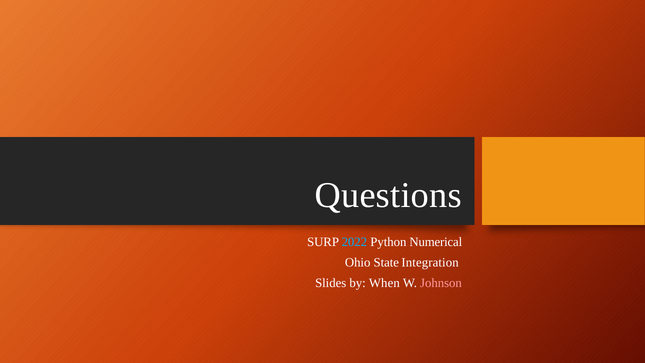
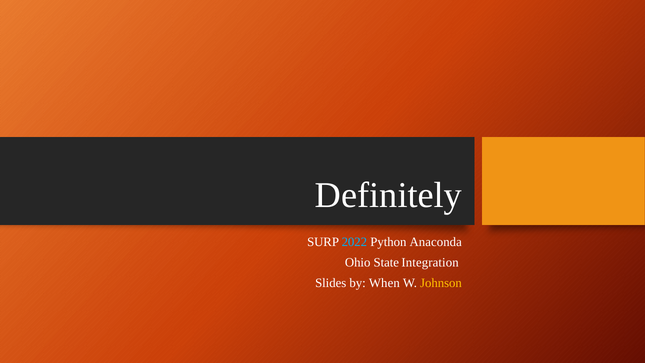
Questions: Questions -> Definitely
Numerical: Numerical -> Anaconda
Johnson colour: pink -> yellow
